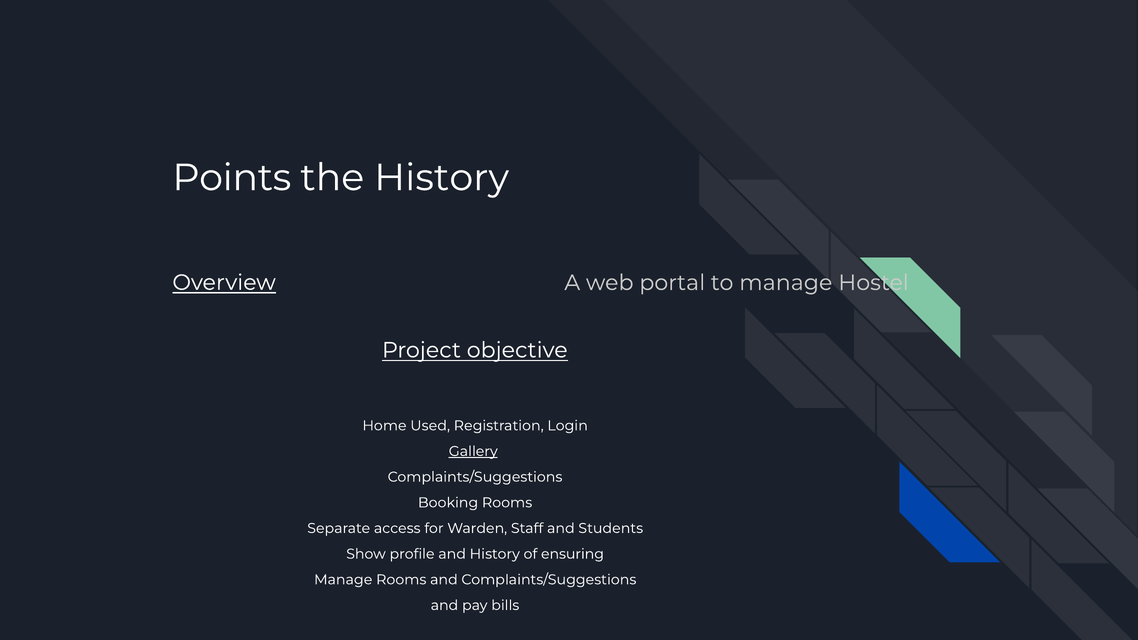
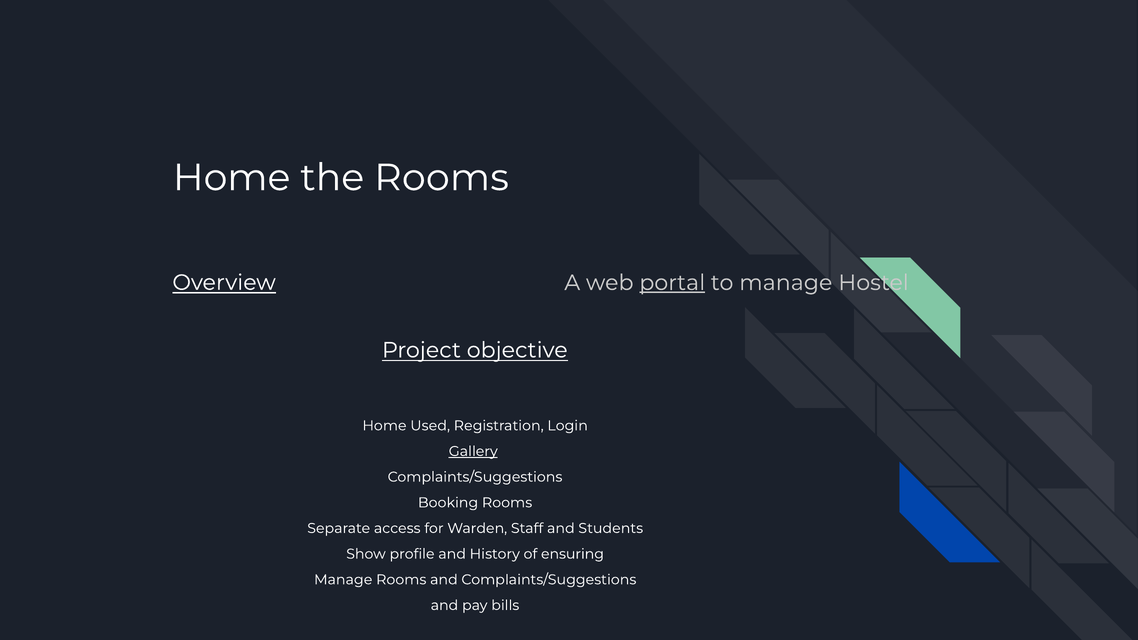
Points at (232, 178): Points -> Home
the History: History -> Rooms
portal underline: none -> present
